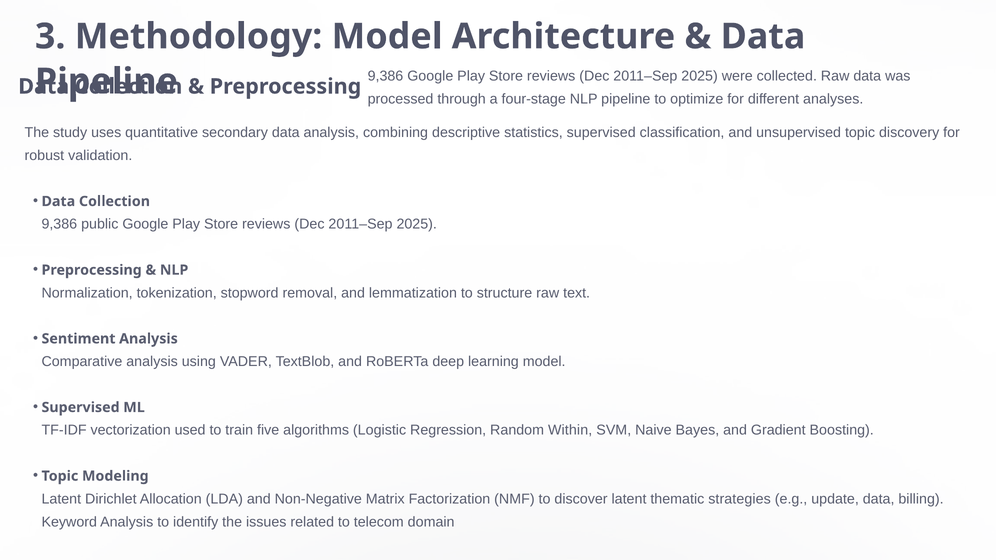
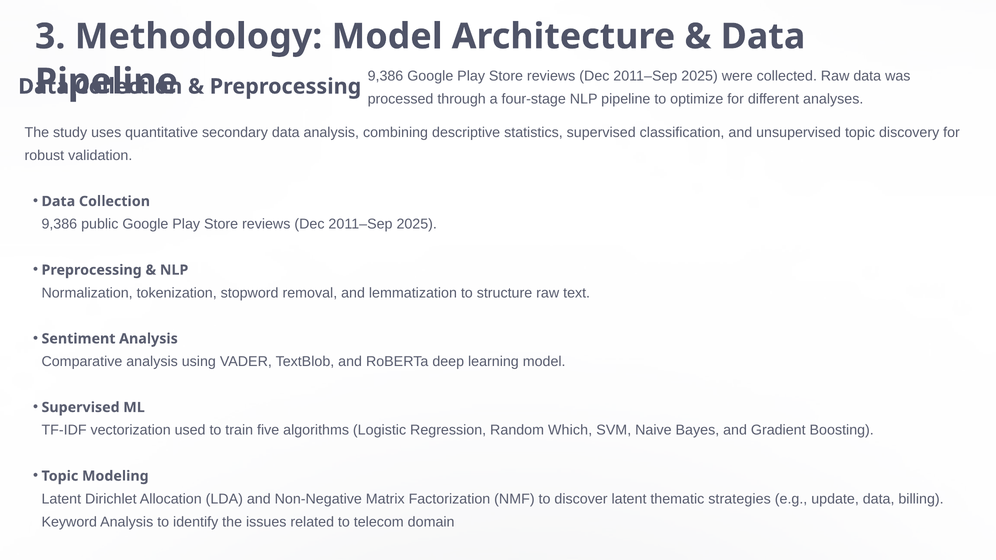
Within: Within -> Which
